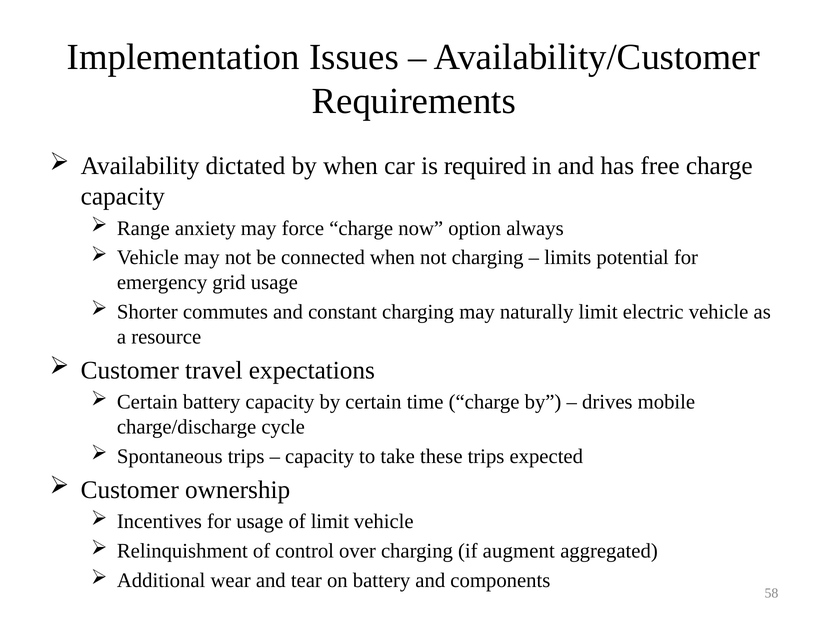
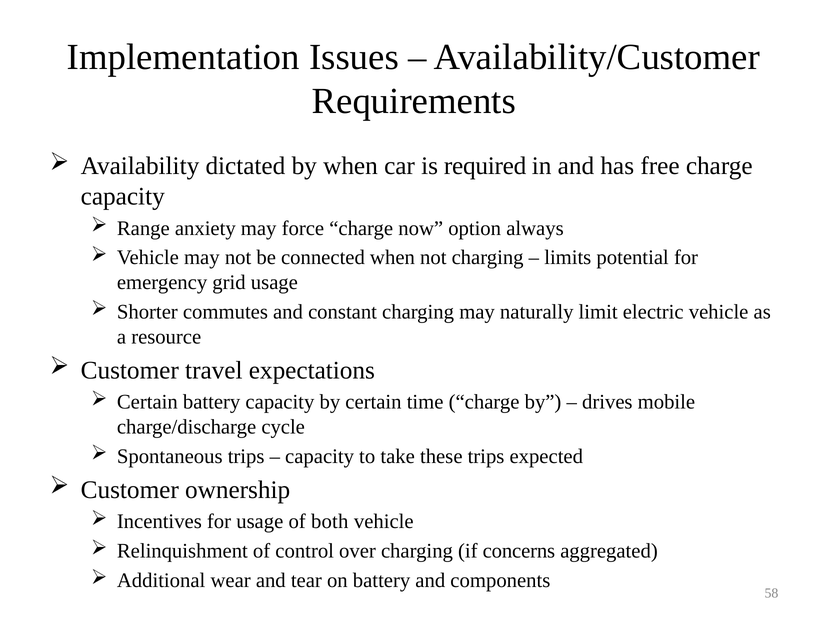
of limit: limit -> both
augment: augment -> concerns
